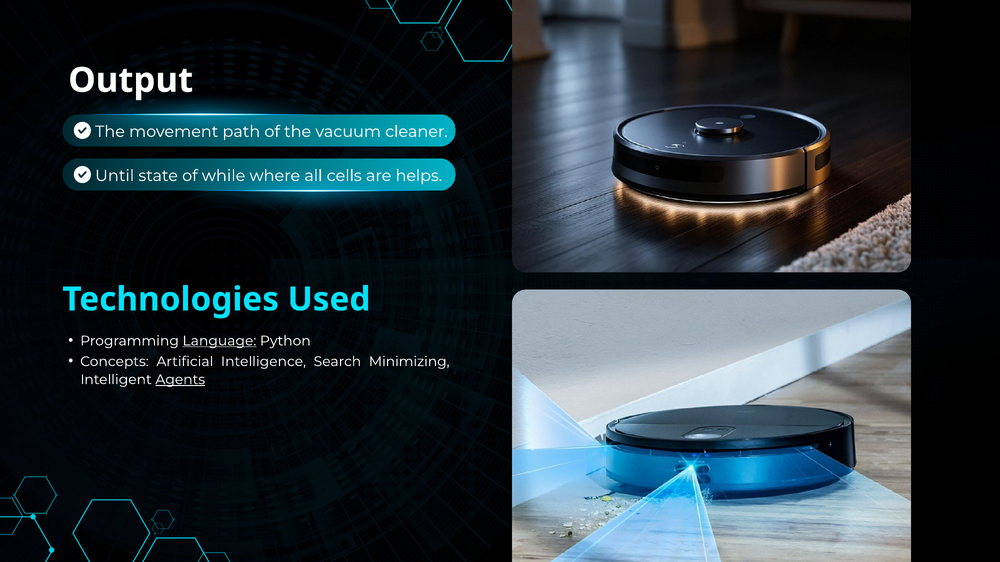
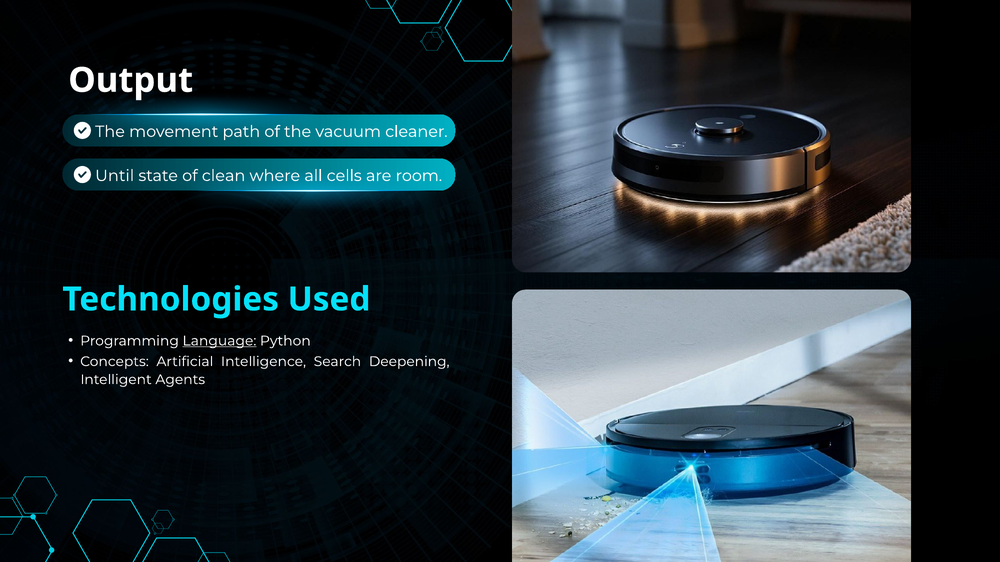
while: while -> clean
helps: helps -> room
Minimizing: Minimizing -> Deepening
Agents underline: present -> none
